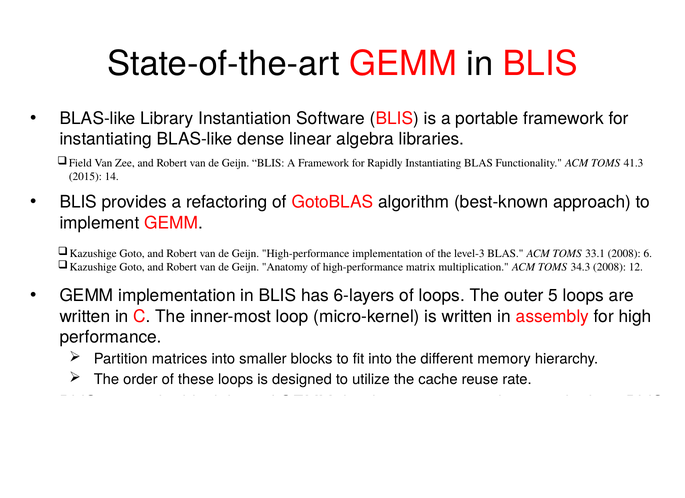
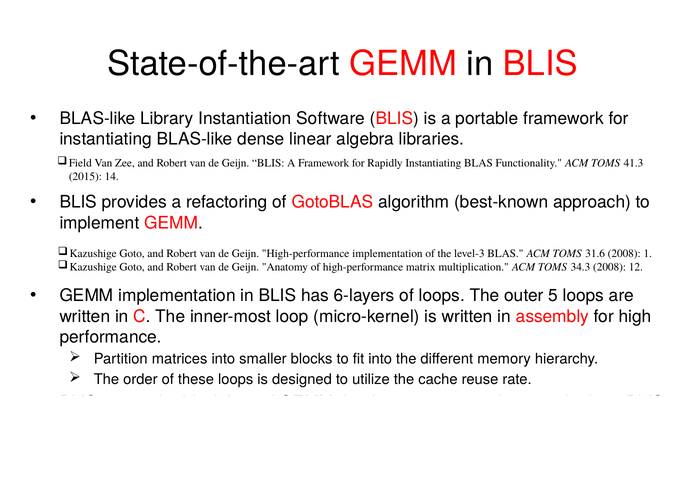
33.1: 33.1 -> 31.6
6: 6 -> 1
